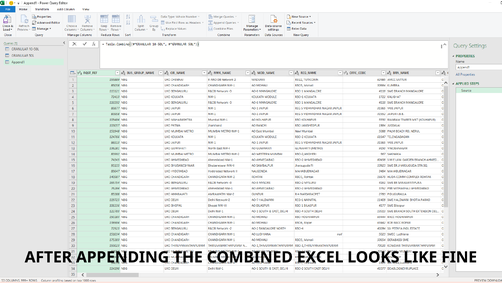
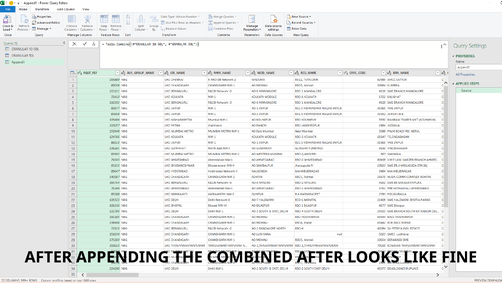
COMBINED EXCEL: EXCEL -> AFTER
